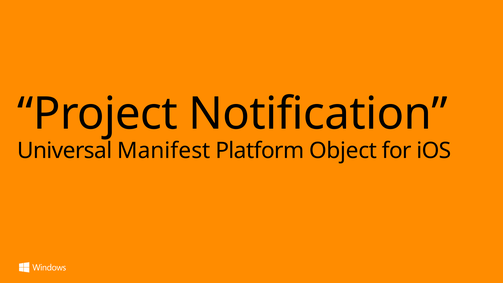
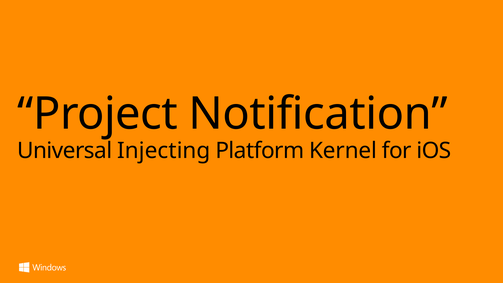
Manifest: Manifest -> Injecting
Object: Object -> Kernel
